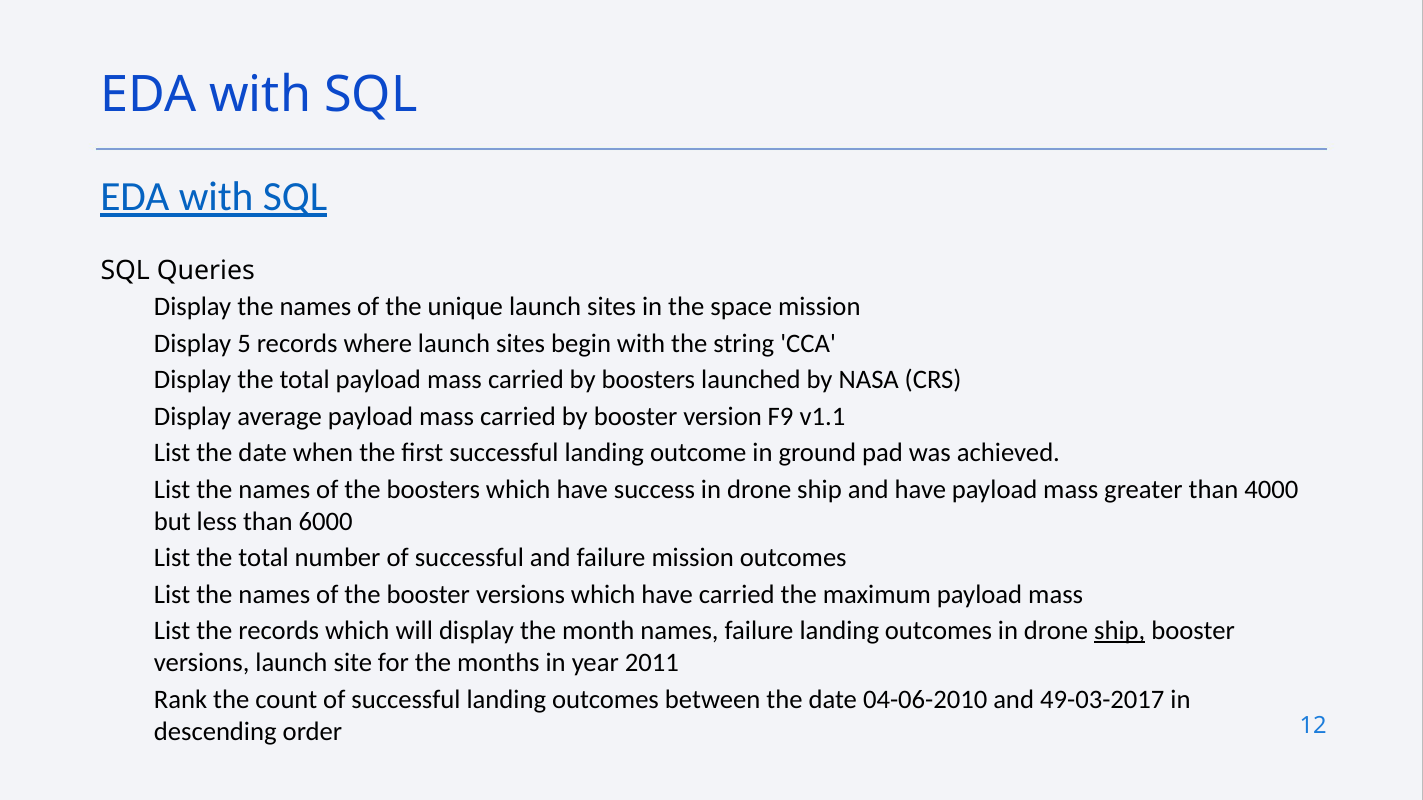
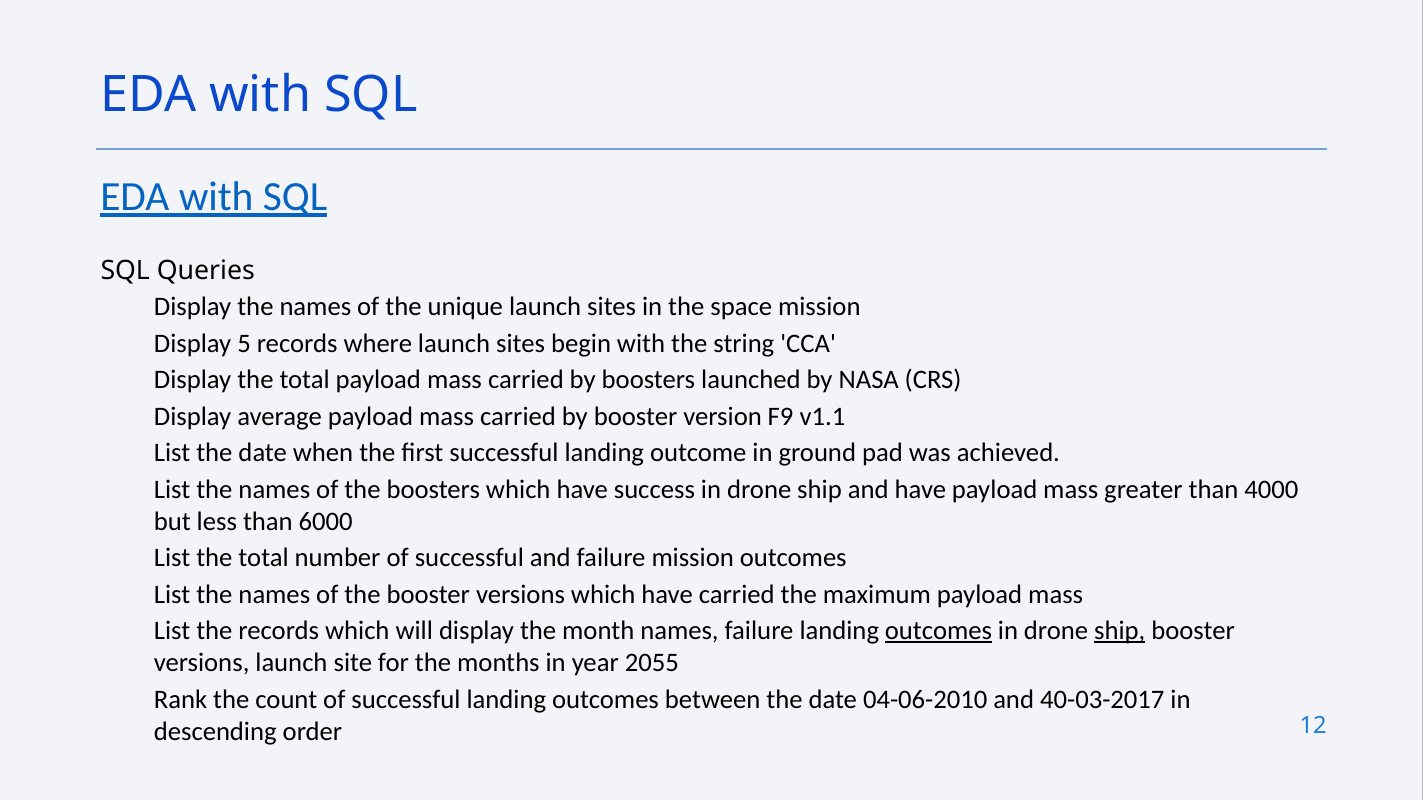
outcomes at (938, 631) underline: none -> present
2011: 2011 -> 2055
49-03-2017: 49-03-2017 -> 40-03-2017
